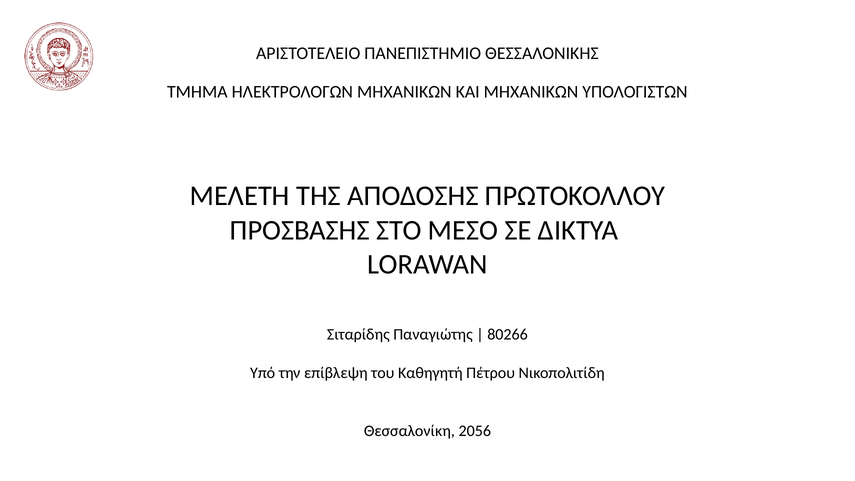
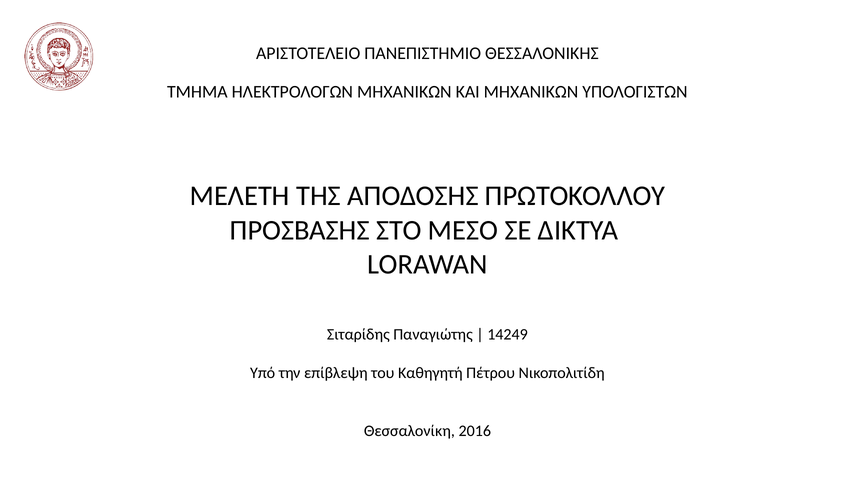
80266: 80266 -> 14249
2056: 2056 -> 2016
